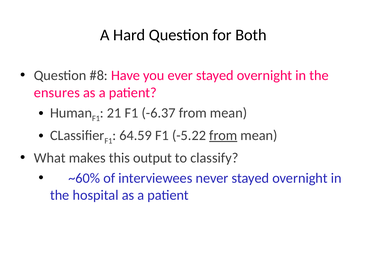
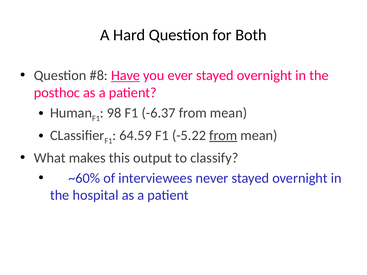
Have underline: none -> present
ensures: ensures -> posthoc
21: 21 -> 98
